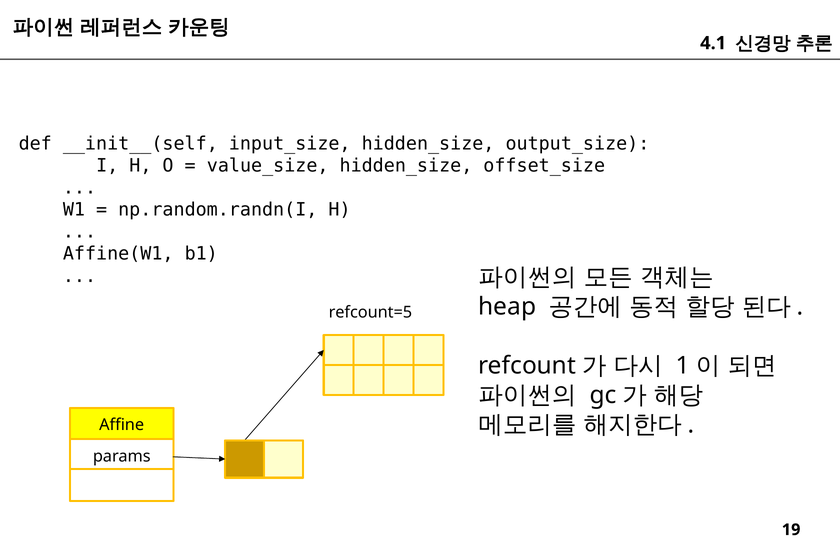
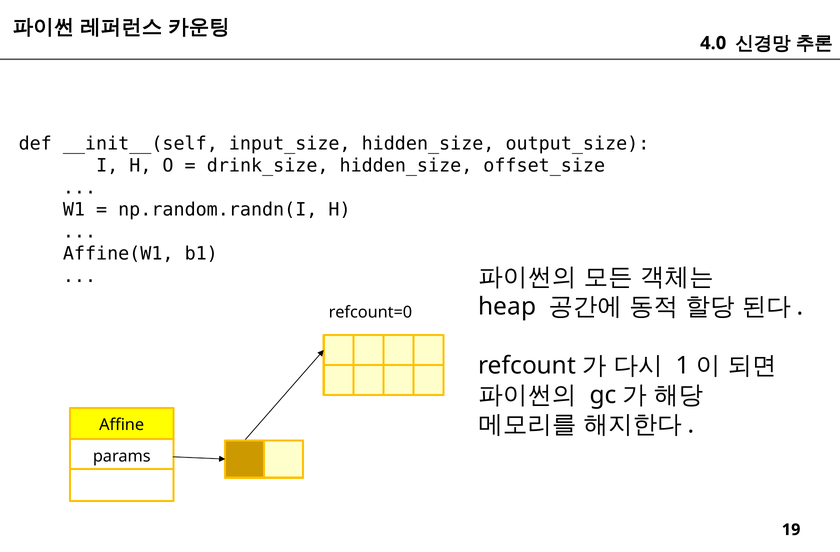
4.1: 4.1 -> 4.0
value_size: value_size -> drink_size
refcount=5: refcount=5 -> refcount=0
